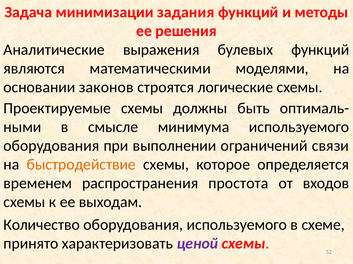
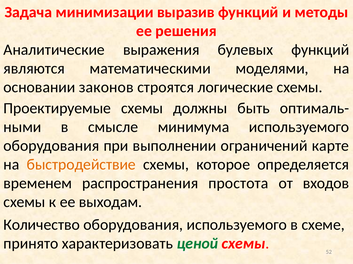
задания: задания -> выразив
связи: связи -> карте
ценой colour: purple -> green
